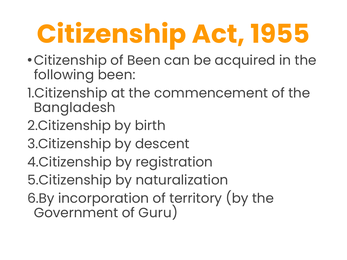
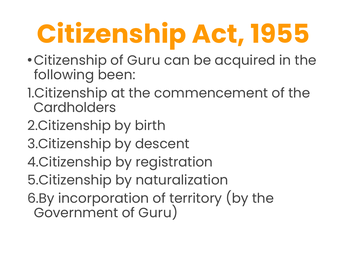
Citizenship of Been: Been -> Guru
Bangladesh: Bangladesh -> Cardholders
